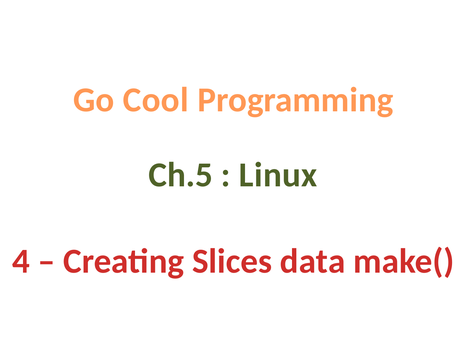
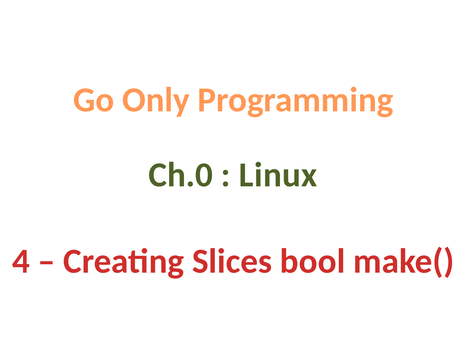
Cool: Cool -> Only
Ch.5: Ch.5 -> Ch.0
data: data -> bool
